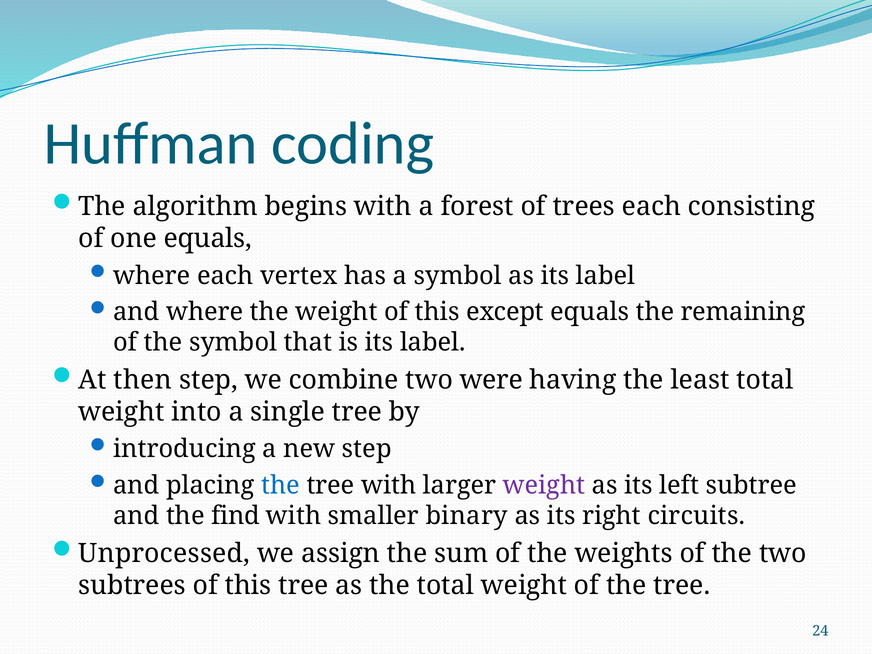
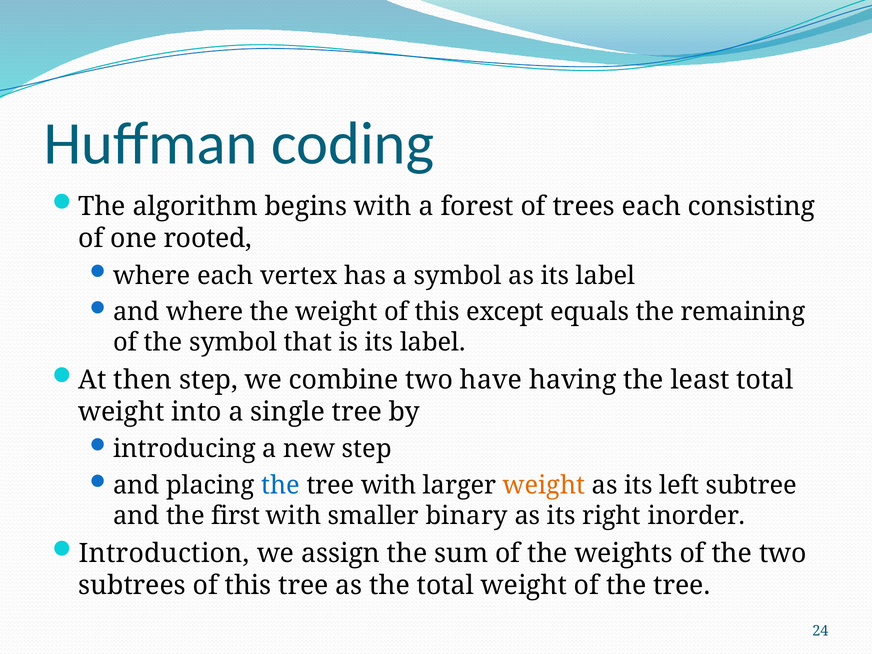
one equals: equals -> rooted
were: were -> have
weight at (544, 485) colour: purple -> orange
find: find -> first
circuits: circuits -> inorder
Unprocessed: Unprocessed -> Introduction
